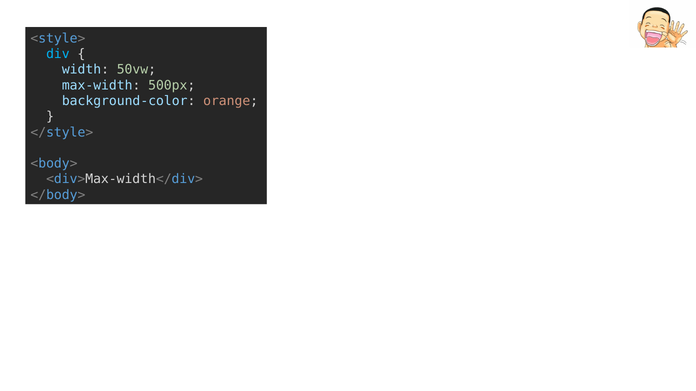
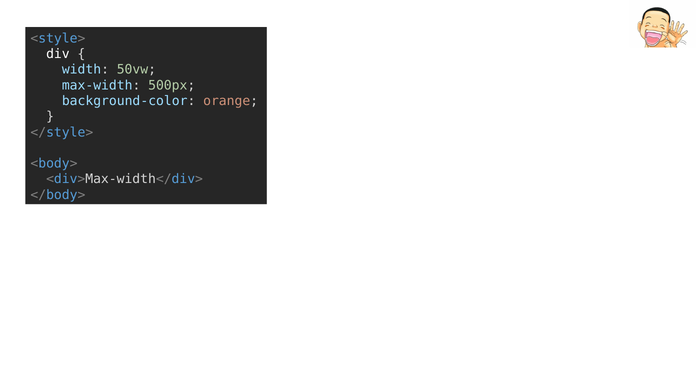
div colour: light blue -> white
